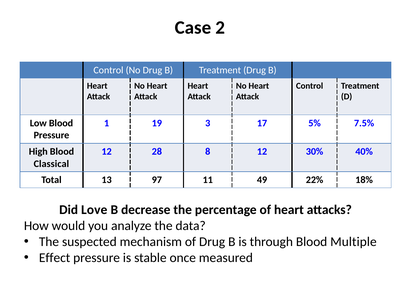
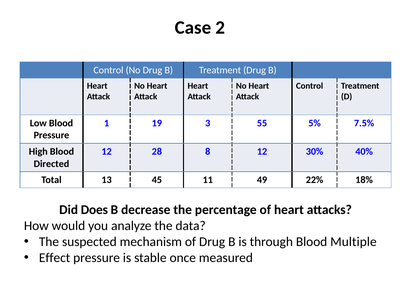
17: 17 -> 55
Classical: Classical -> Directed
97: 97 -> 45
Love: Love -> Does
